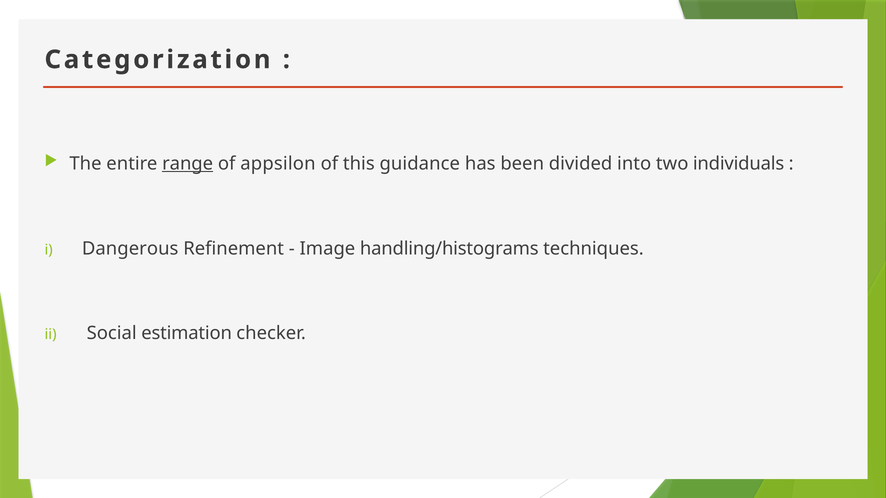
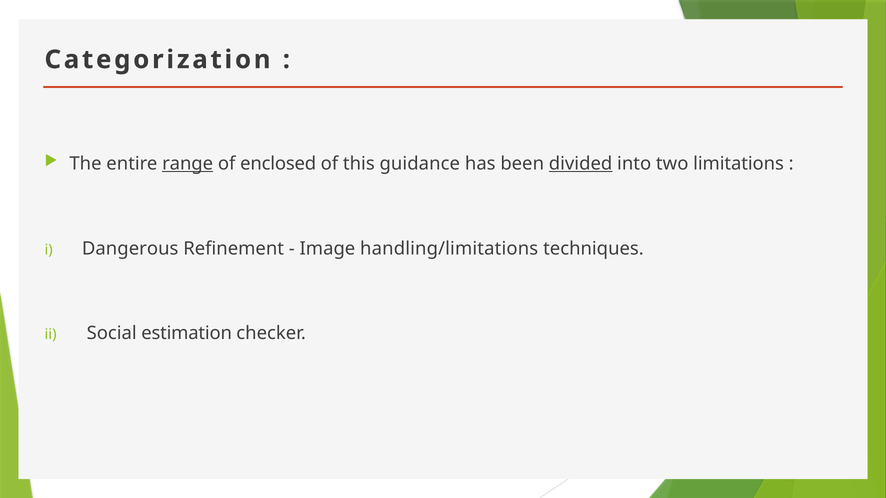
appsilon: appsilon -> enclosed
divided underline: none -> present
individuals: individuals -> limitations
handling/histograms: handling/histograms -> handling/limitations
